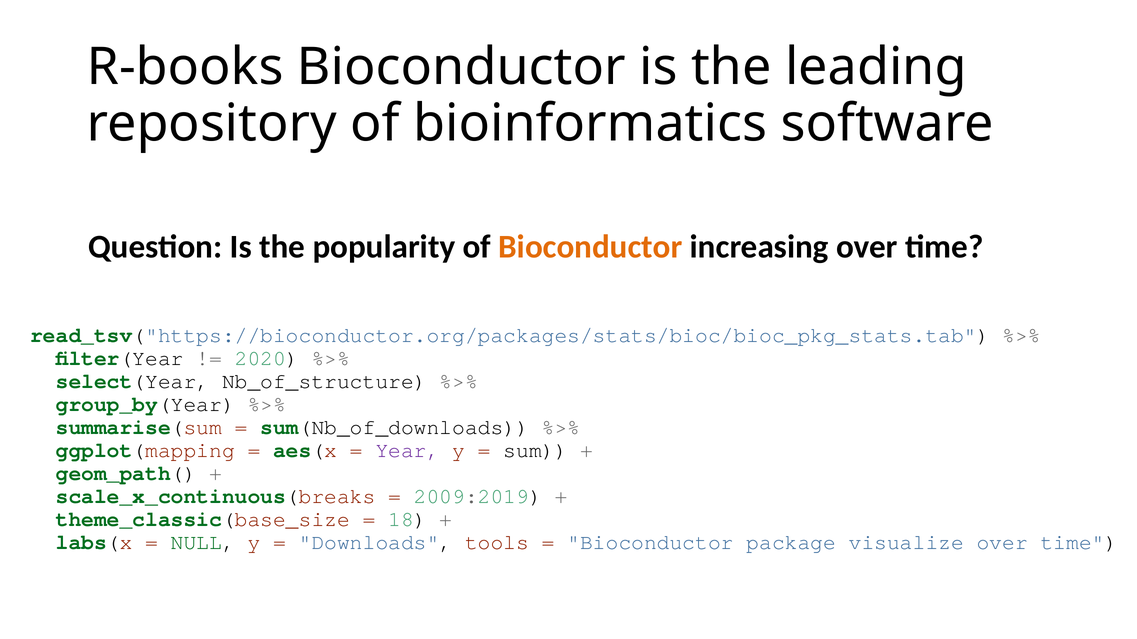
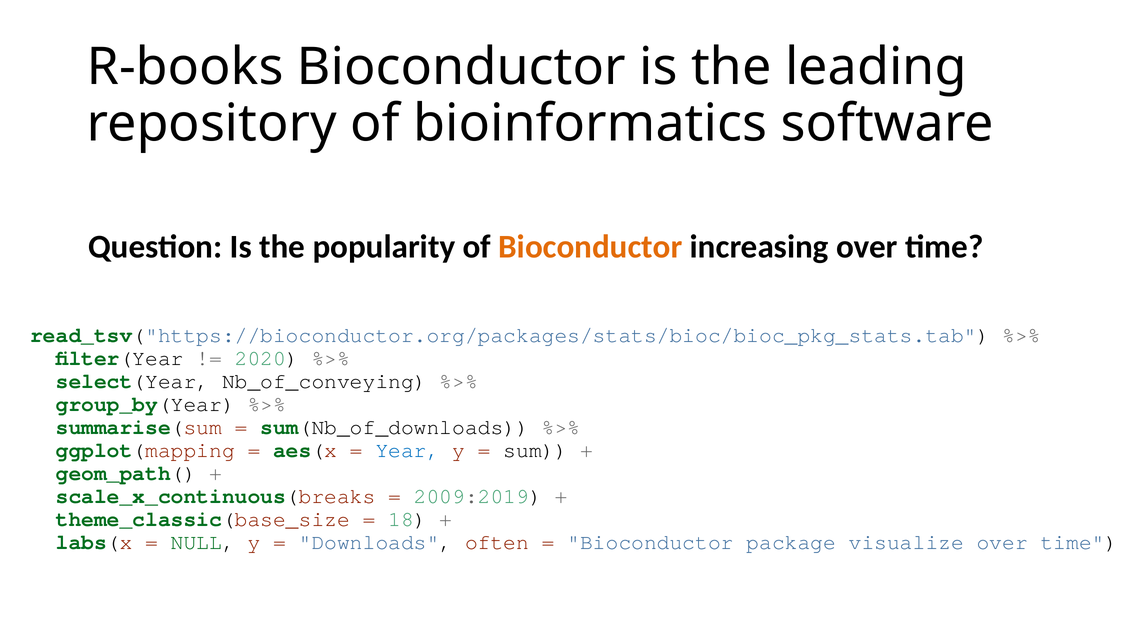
Nb_of_structure: Nb_of_structure -> Nb_of_conveying
Year colour: purple -> blue
tools: tools -> often
